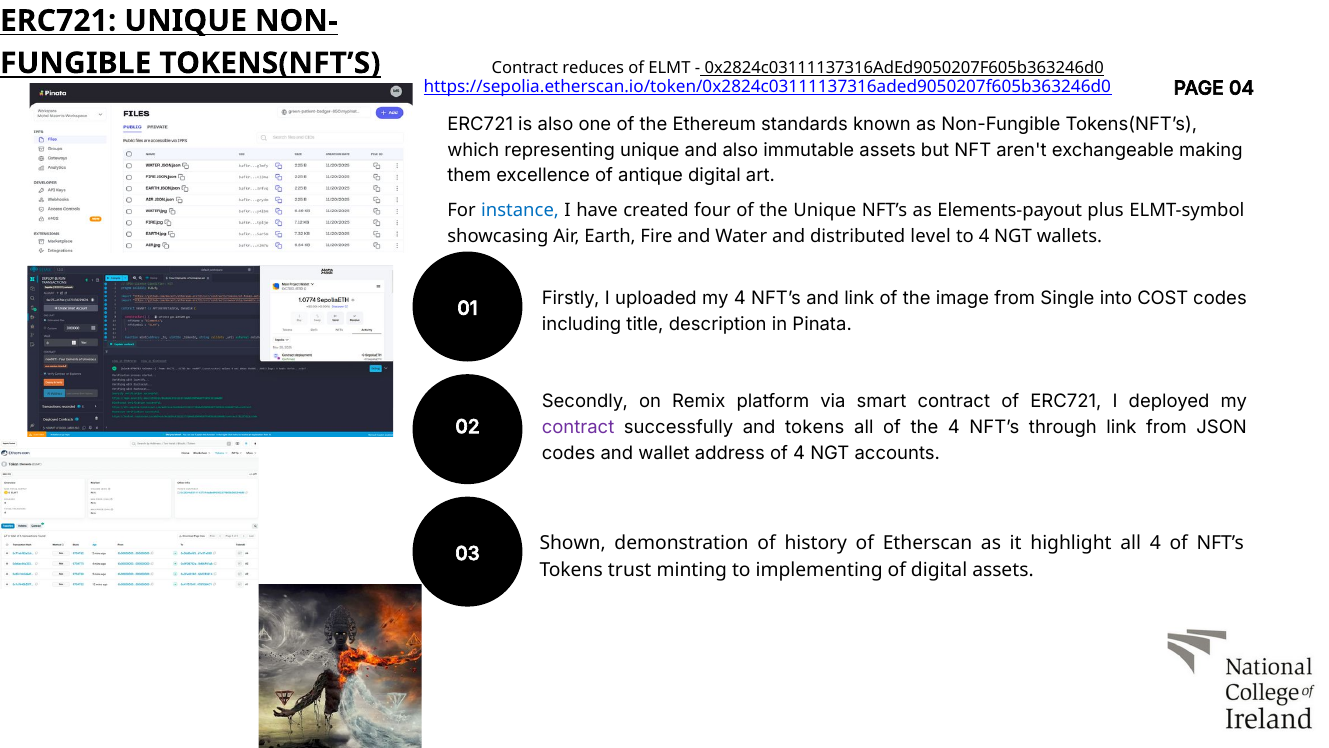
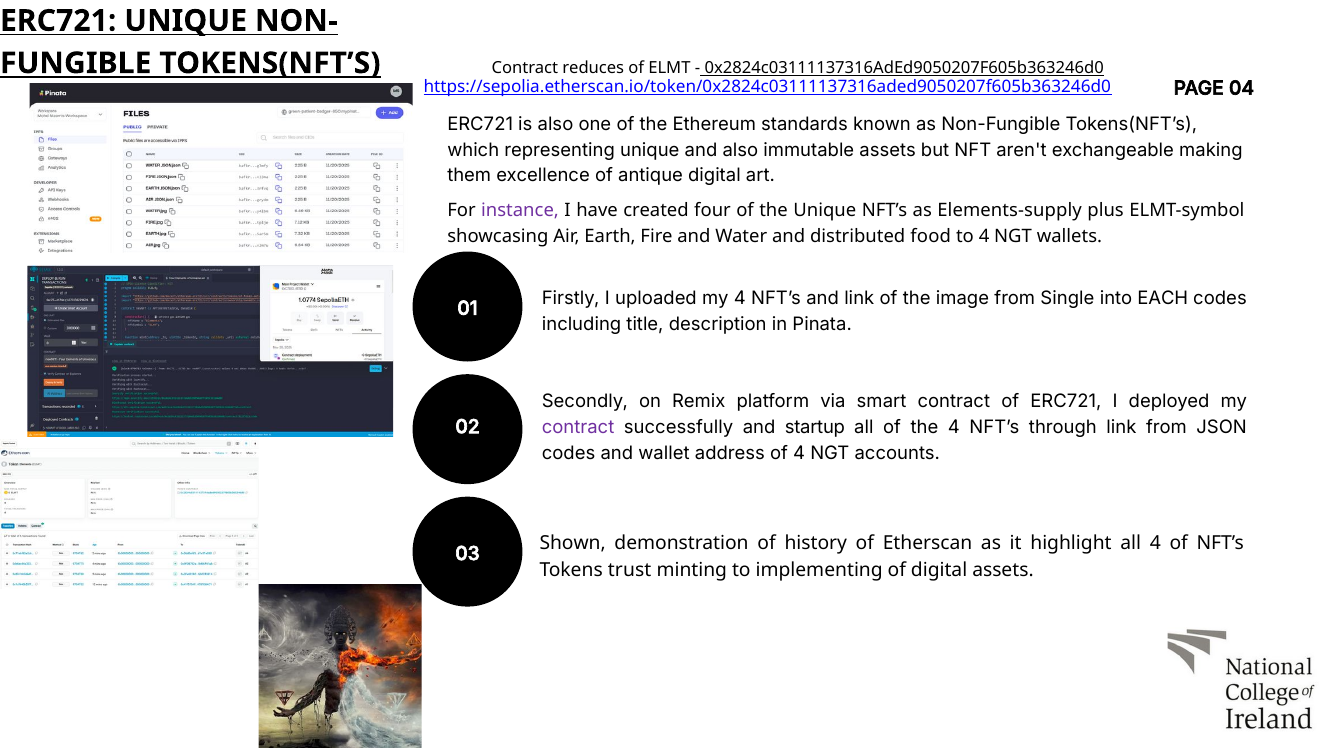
instance colour: blue -> purple
Elements-payout: Elements-payout -> Elements-supply
level: level -> food
COST: COST -> EACH
and tokens: tokens -> startup
